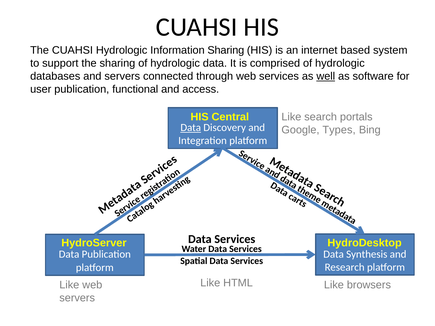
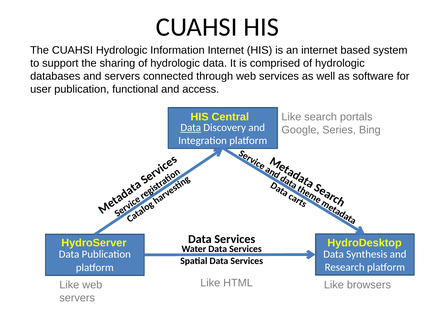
Information Sharing: Sharing -> Internet
well underline: present -> none
Types: Types -> Series
